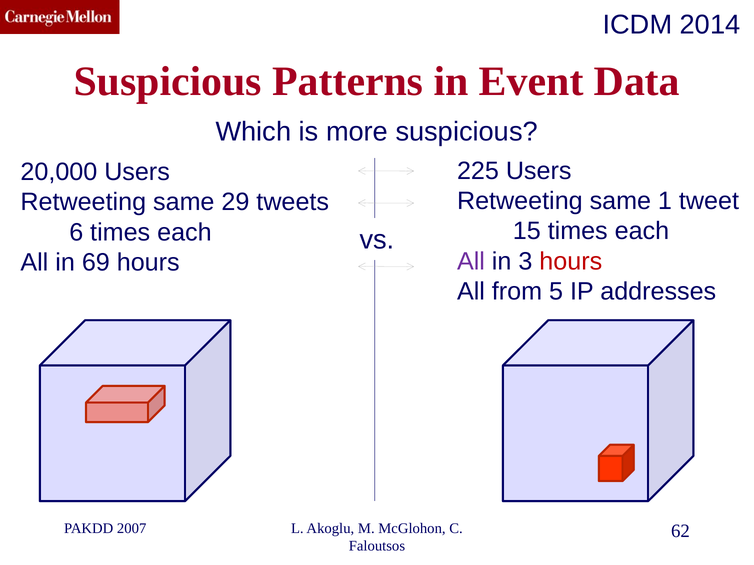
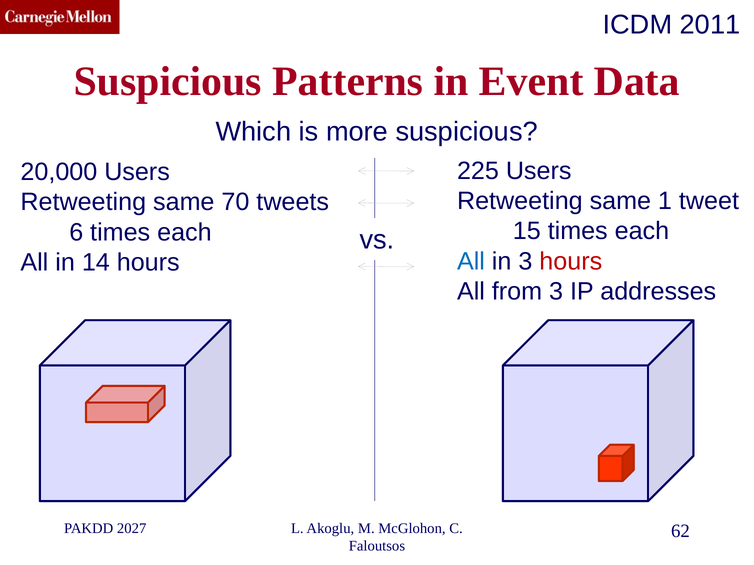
2014: 2014 -> 2011
29: 29 -> 70
All at (471, 261) colour: purple -> blue
69: 69 -> 14
from 5: 5 -> 3
2007: 2007 -> 2027
